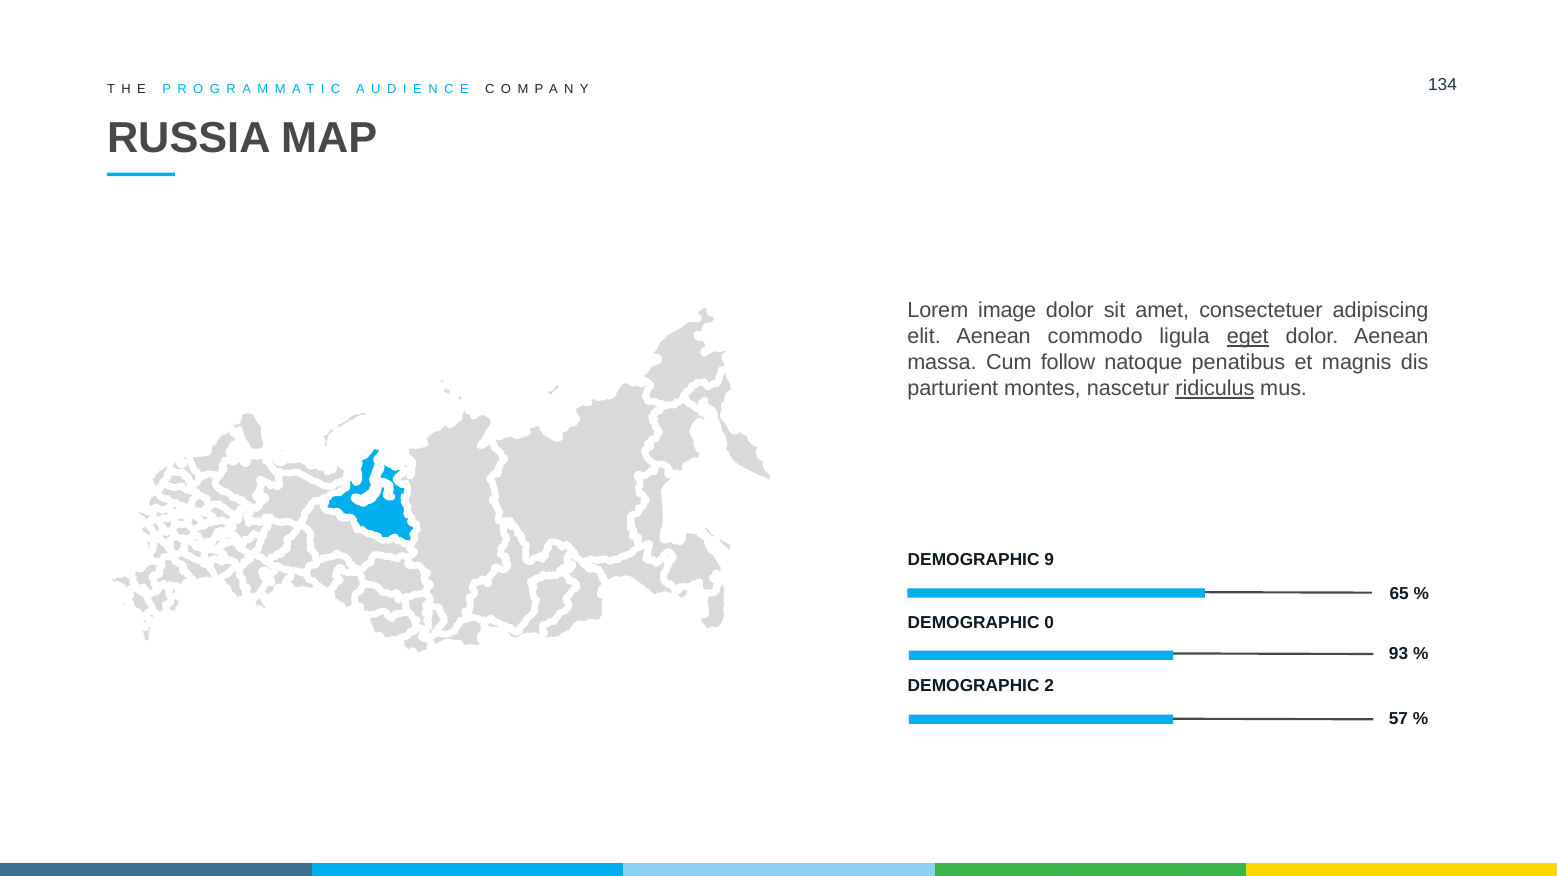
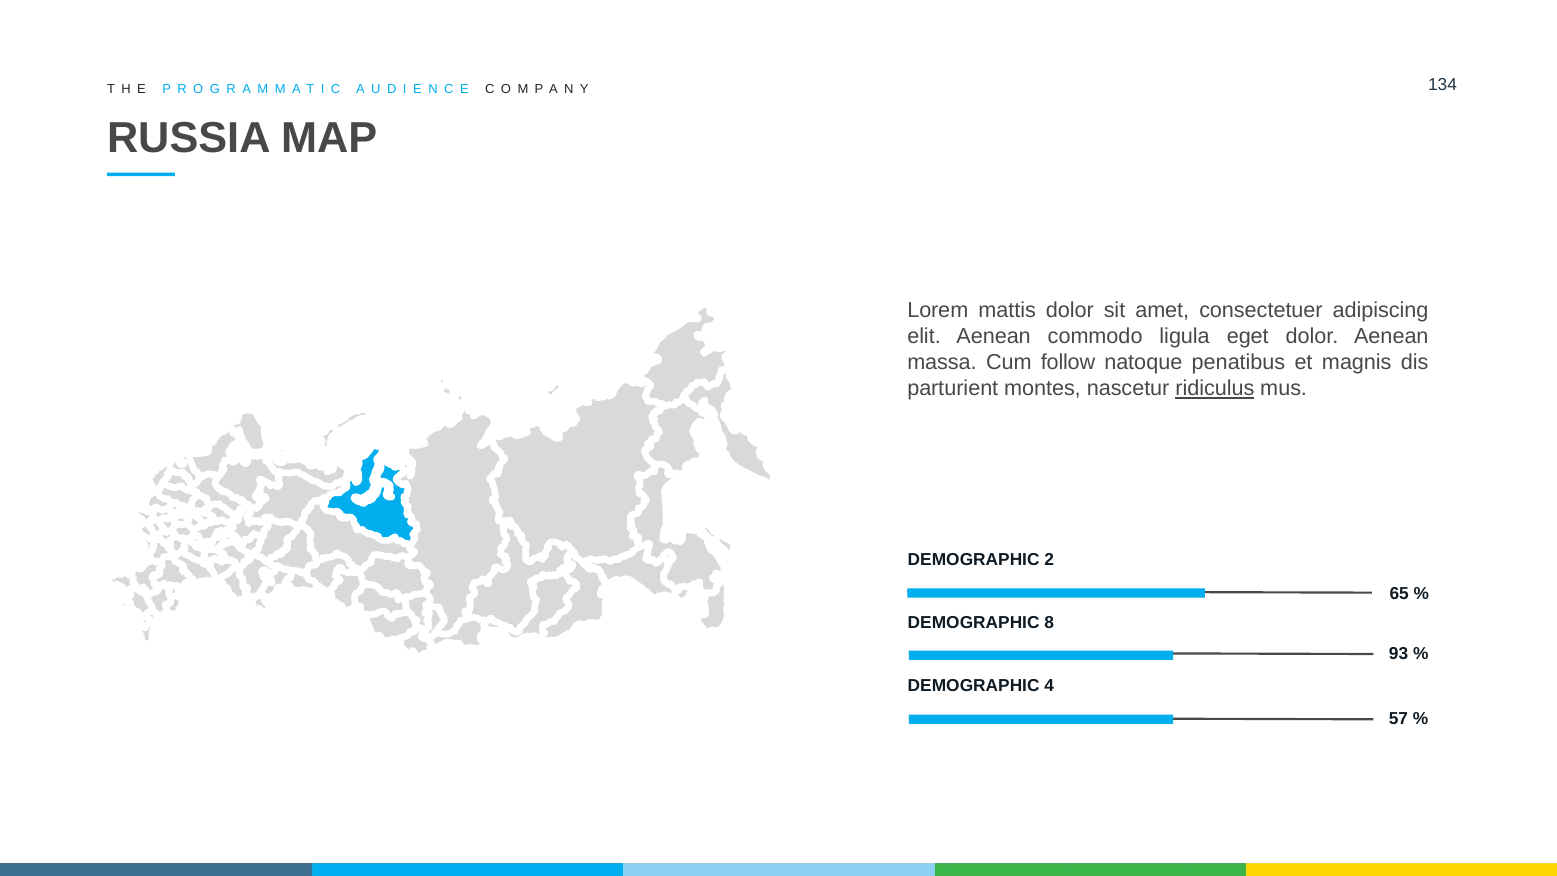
image: image -> mattis
eget underline: present -> none
9: 9 -> 2
0: 0 -> 8
2: 2 -> 4
